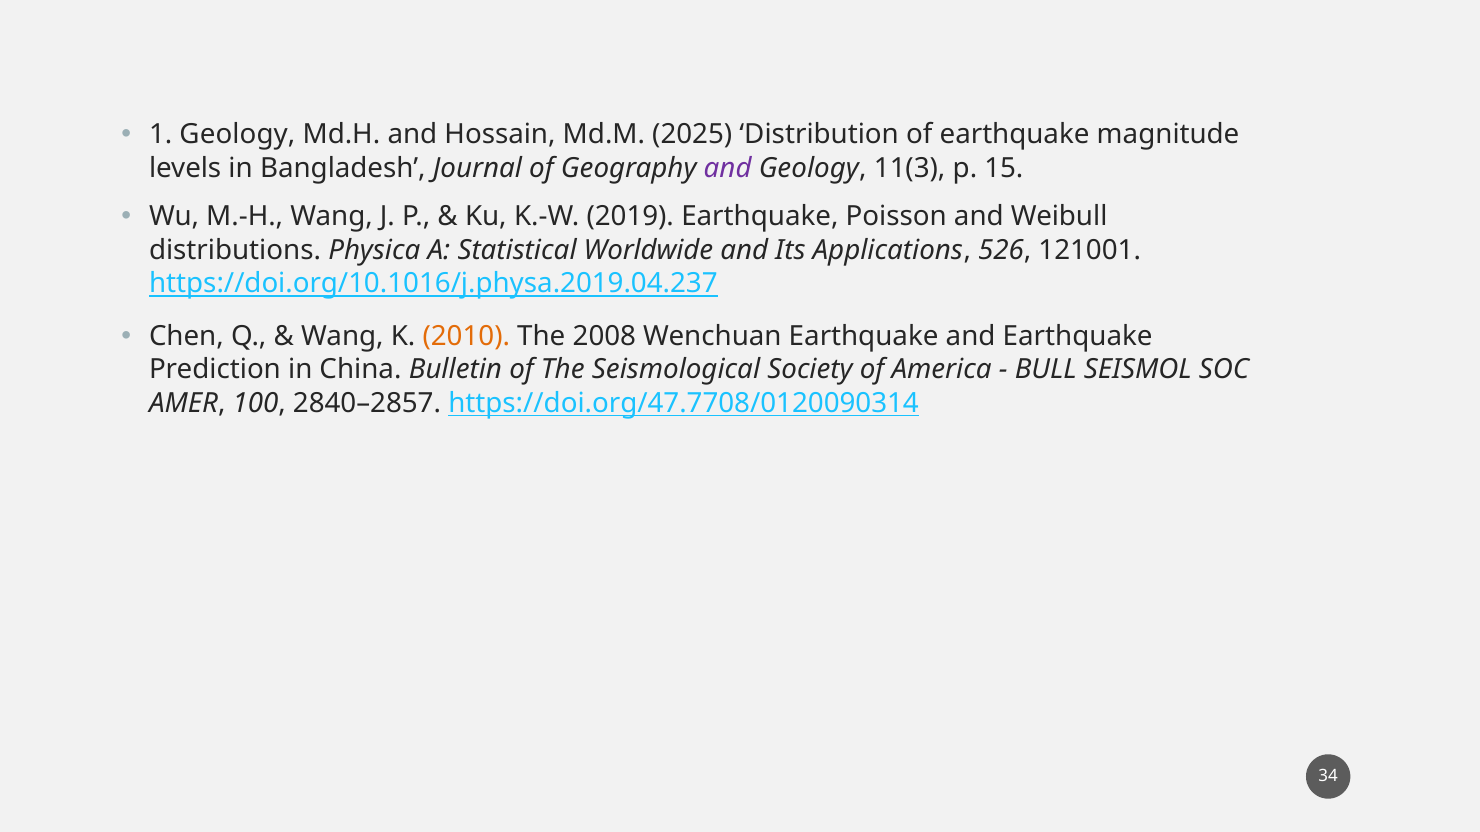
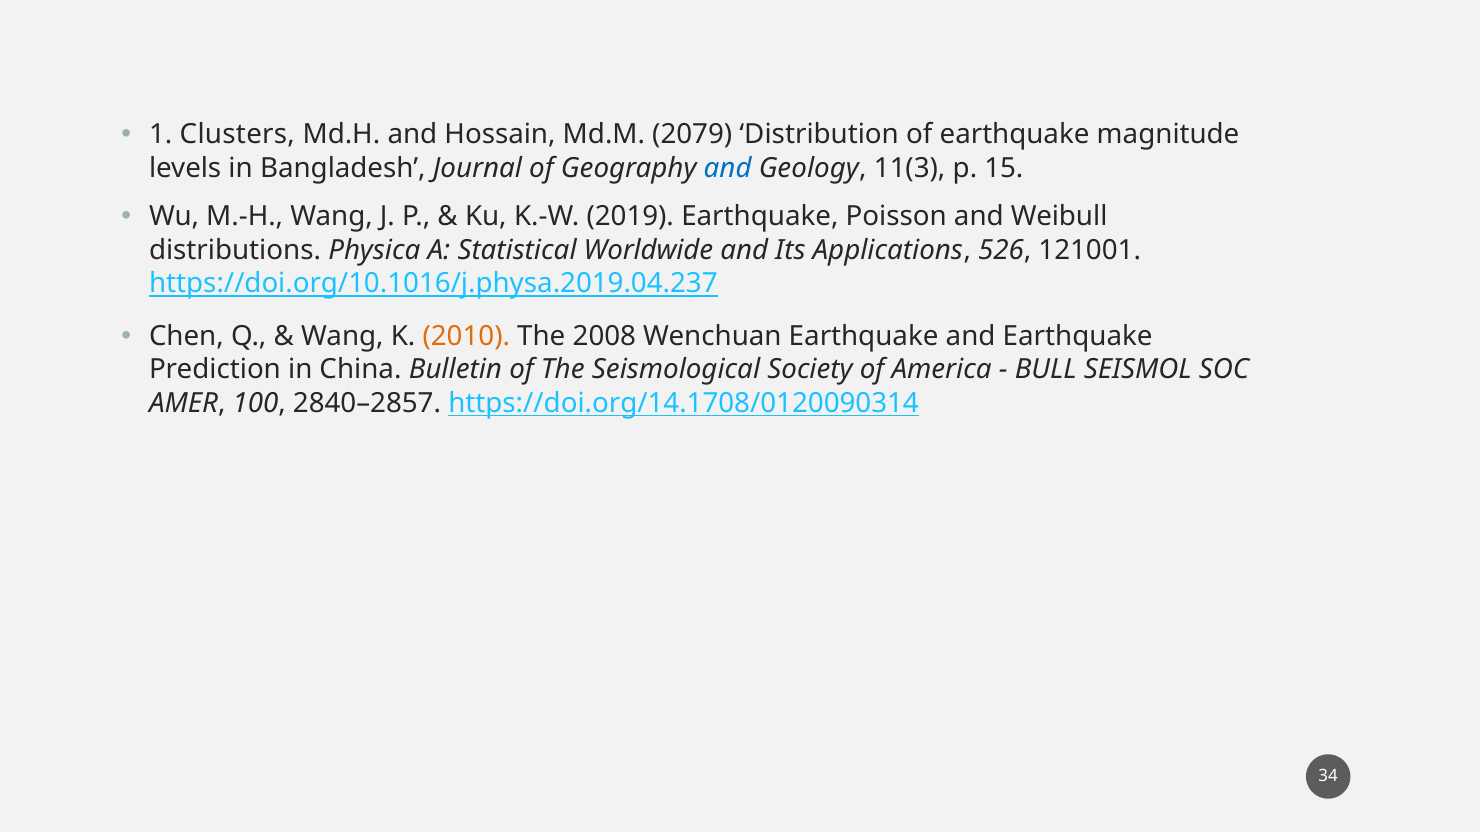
1 Geology: Geology -> Clusters
2025: 2025 -> 2079
and at (728, 168) colour: purple -> blue
https://doi.org/47.7708/0120090314: https://doi.org/47.7708/0120090314 -> https://doi.org/14.1708/0120090314
